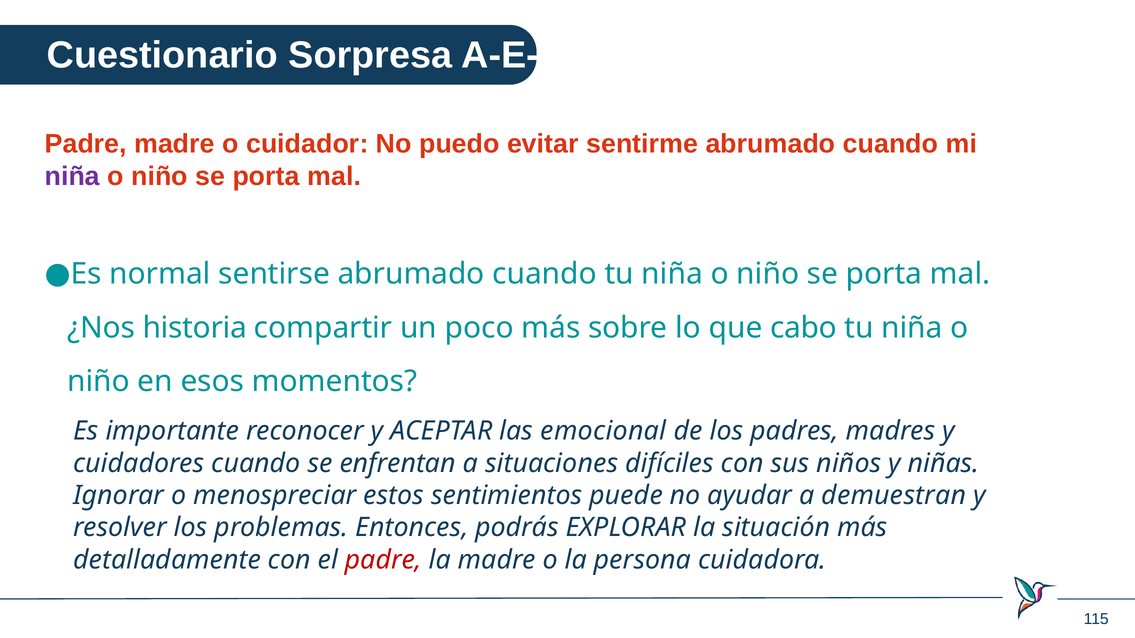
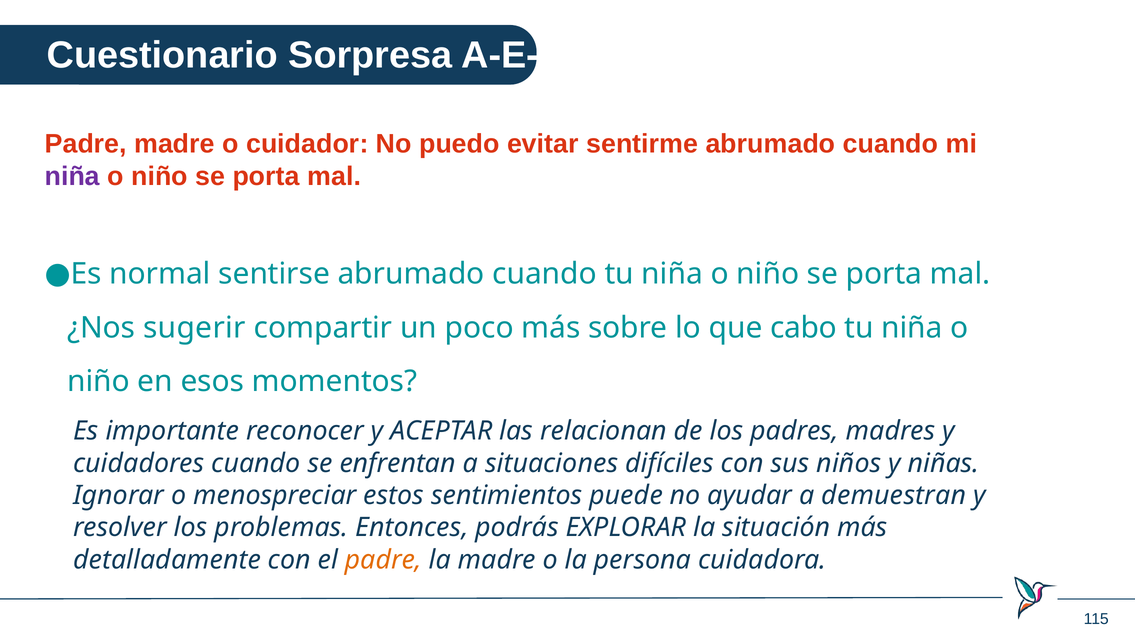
historia: historia -> sugerir
emocional: emocional -> relacionan
padre at (383, 560) colour: red -> orange
